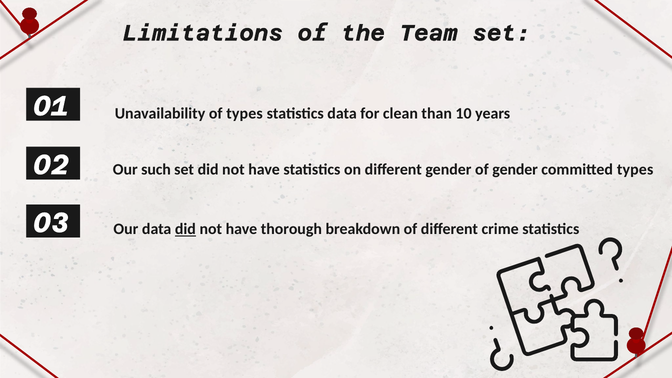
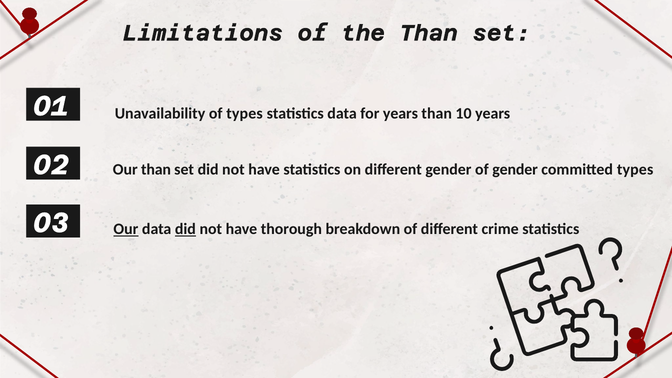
the Team: Team -> Than
for clean: clean -> years
Our such: such -> than
Our at (126, 229) underline: none -> present
